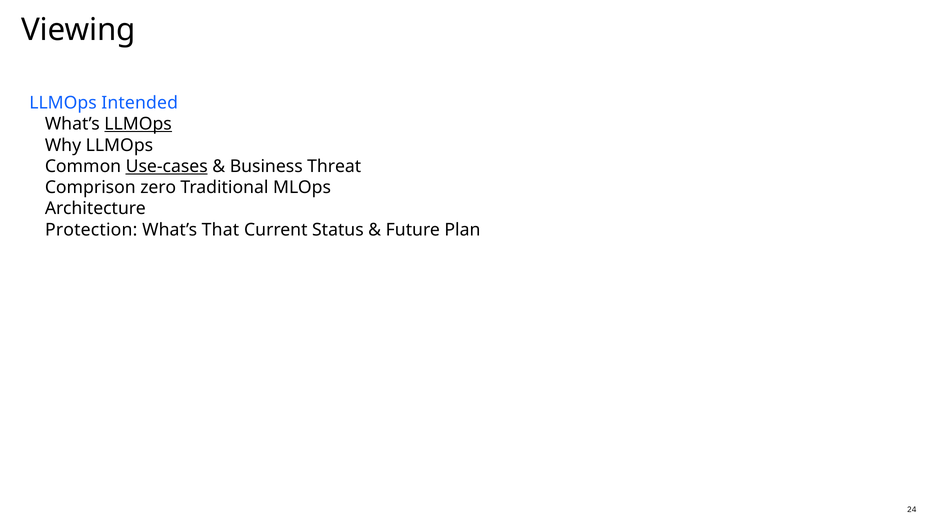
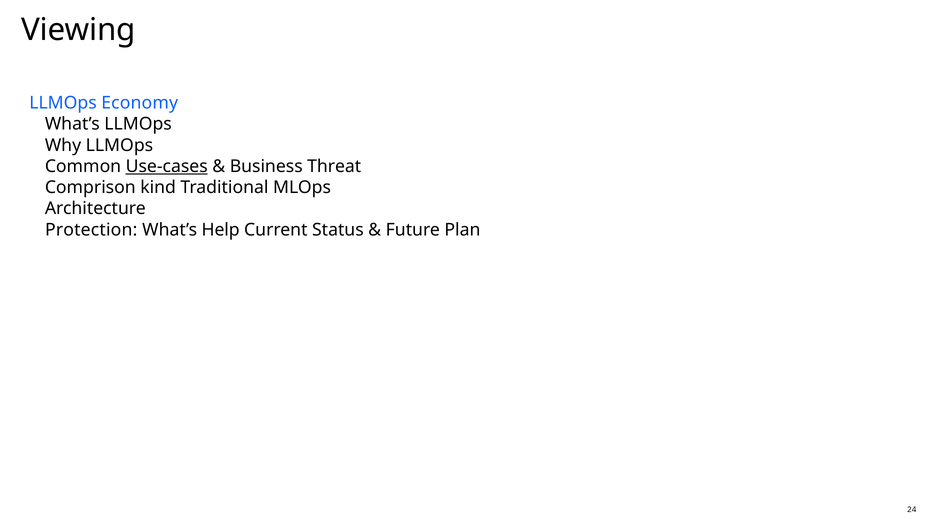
Intended: Intended -> Economy
LLMOps at (138, 124) underline: present -> none
zero: zero -> kind
That: That -> Help
